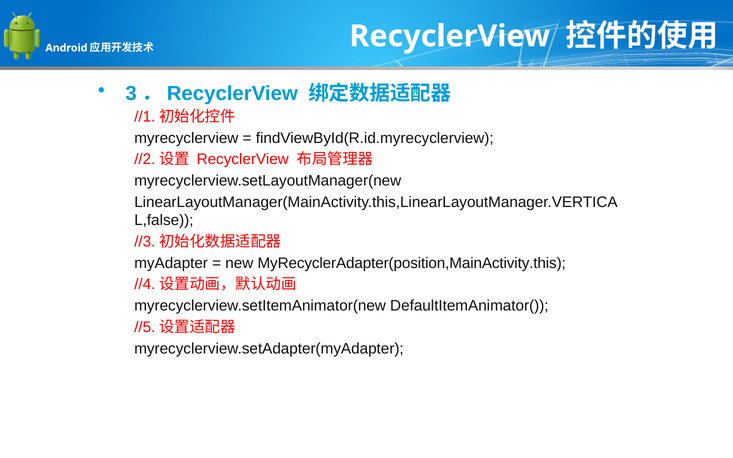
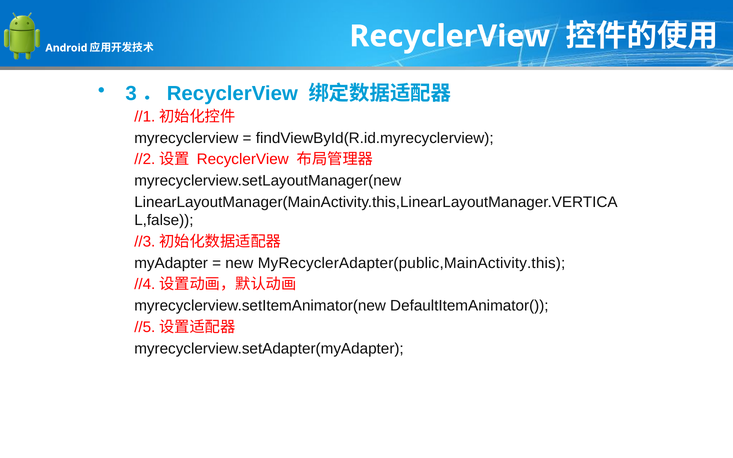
MyRecyclerAdapter(position,MainActivity.this: MyRecyclerAdapter(position,MainActivity.this -> MyRecyclerAdapter(public,MainActivity.this
